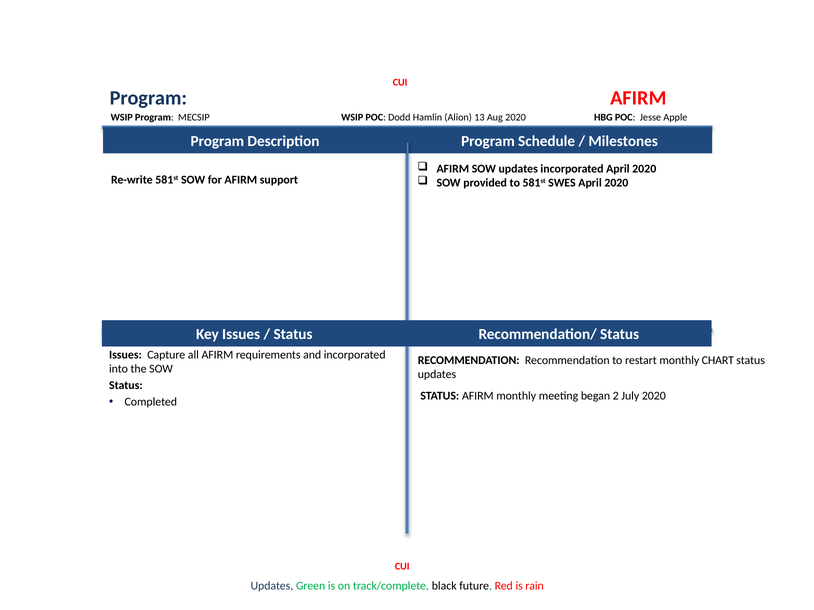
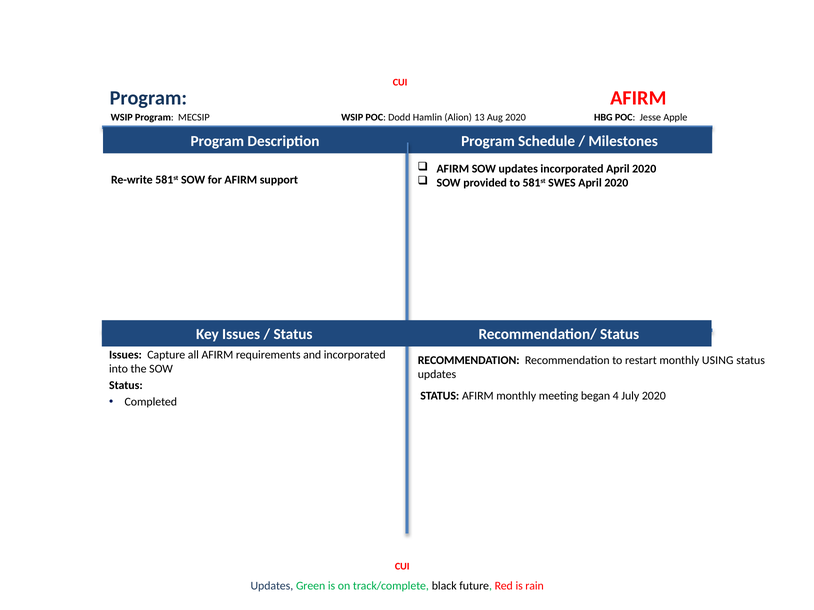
CHART: CHART -> USING
2: 2 -> 4
